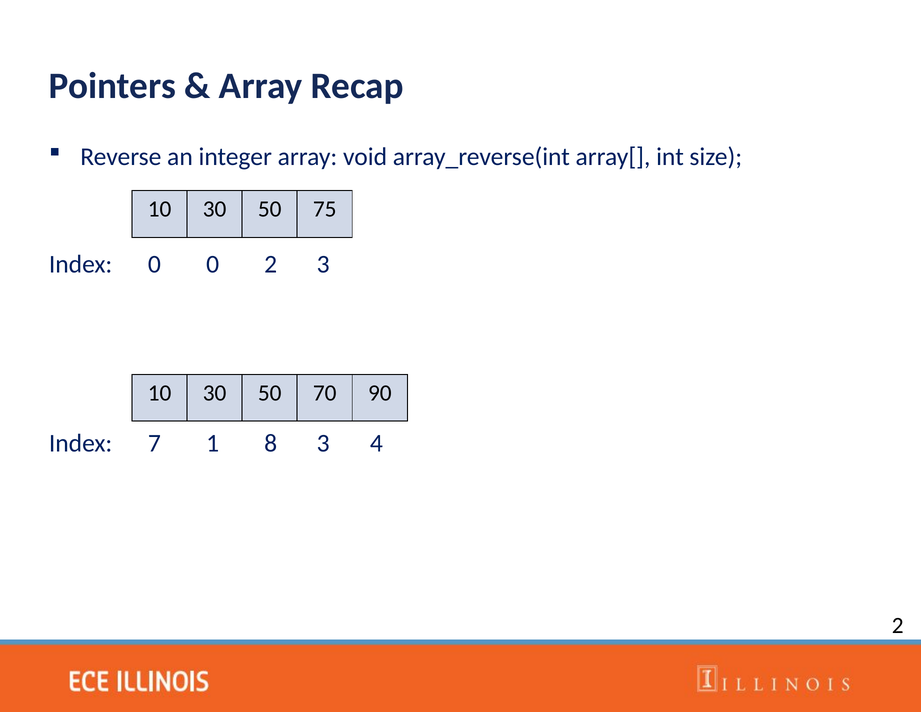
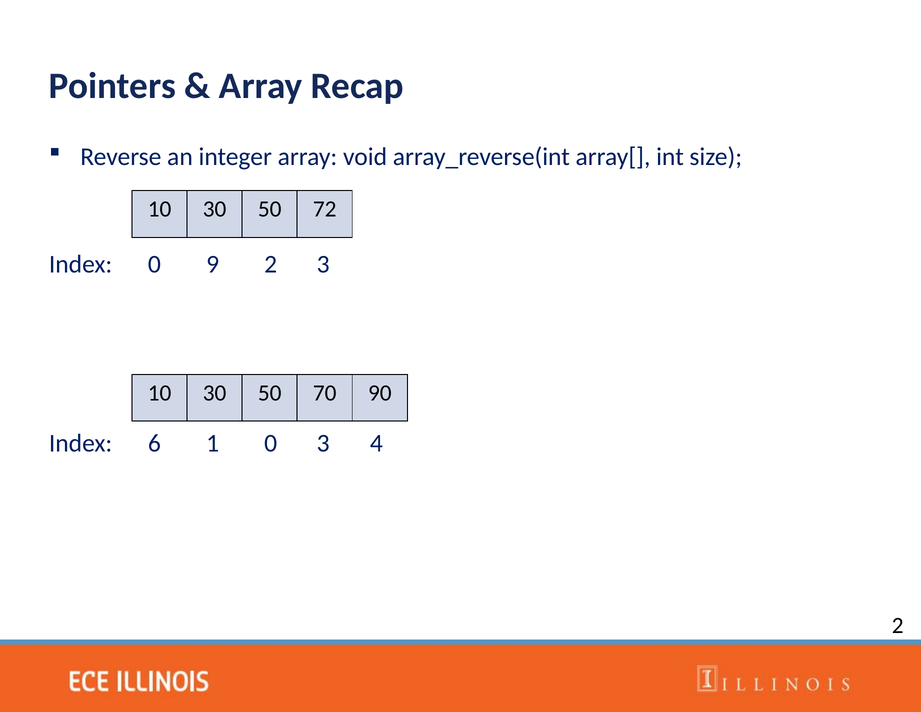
75: 75 -> 72
0 0: 0 -> 9
7: 7 -> 6
1 8: 8 -> 0
